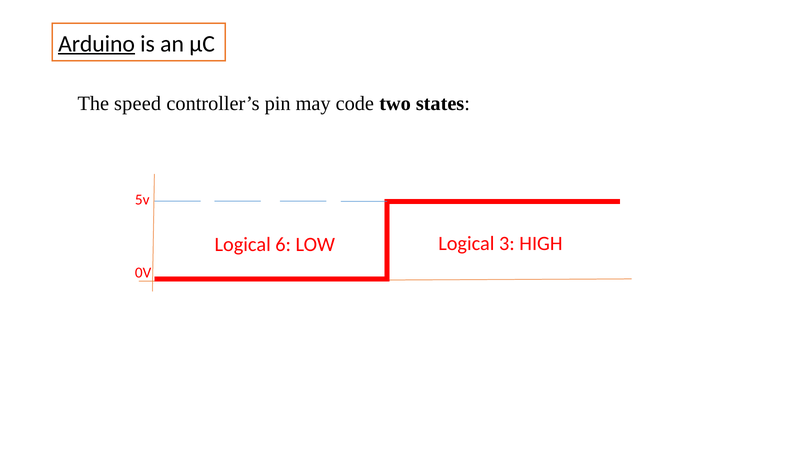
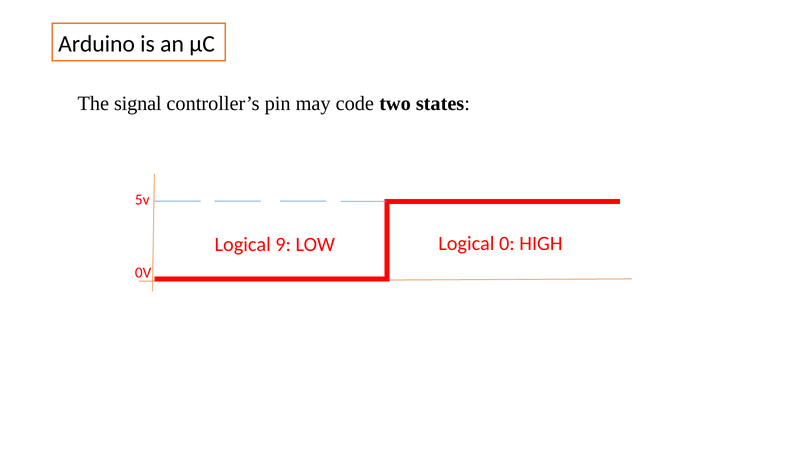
Arduino underline: present -> none
speed: speed -> signal
6: 6 -> 9
3: 3 -> 0
